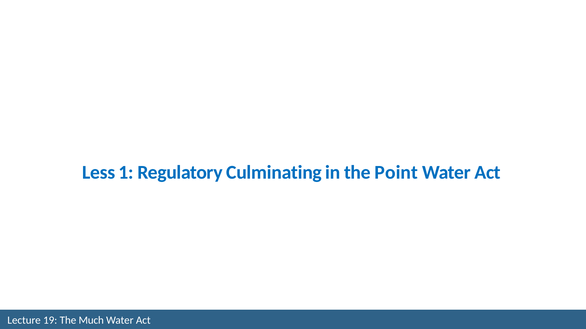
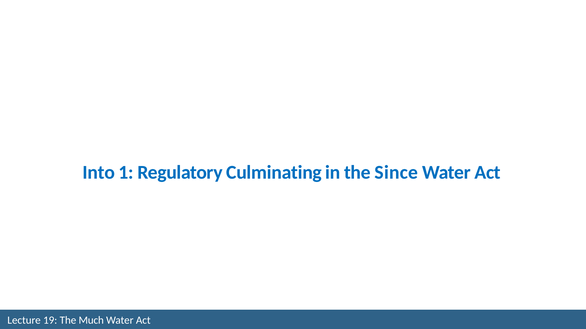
Less: Less -> Into
Point: Point -> Since
